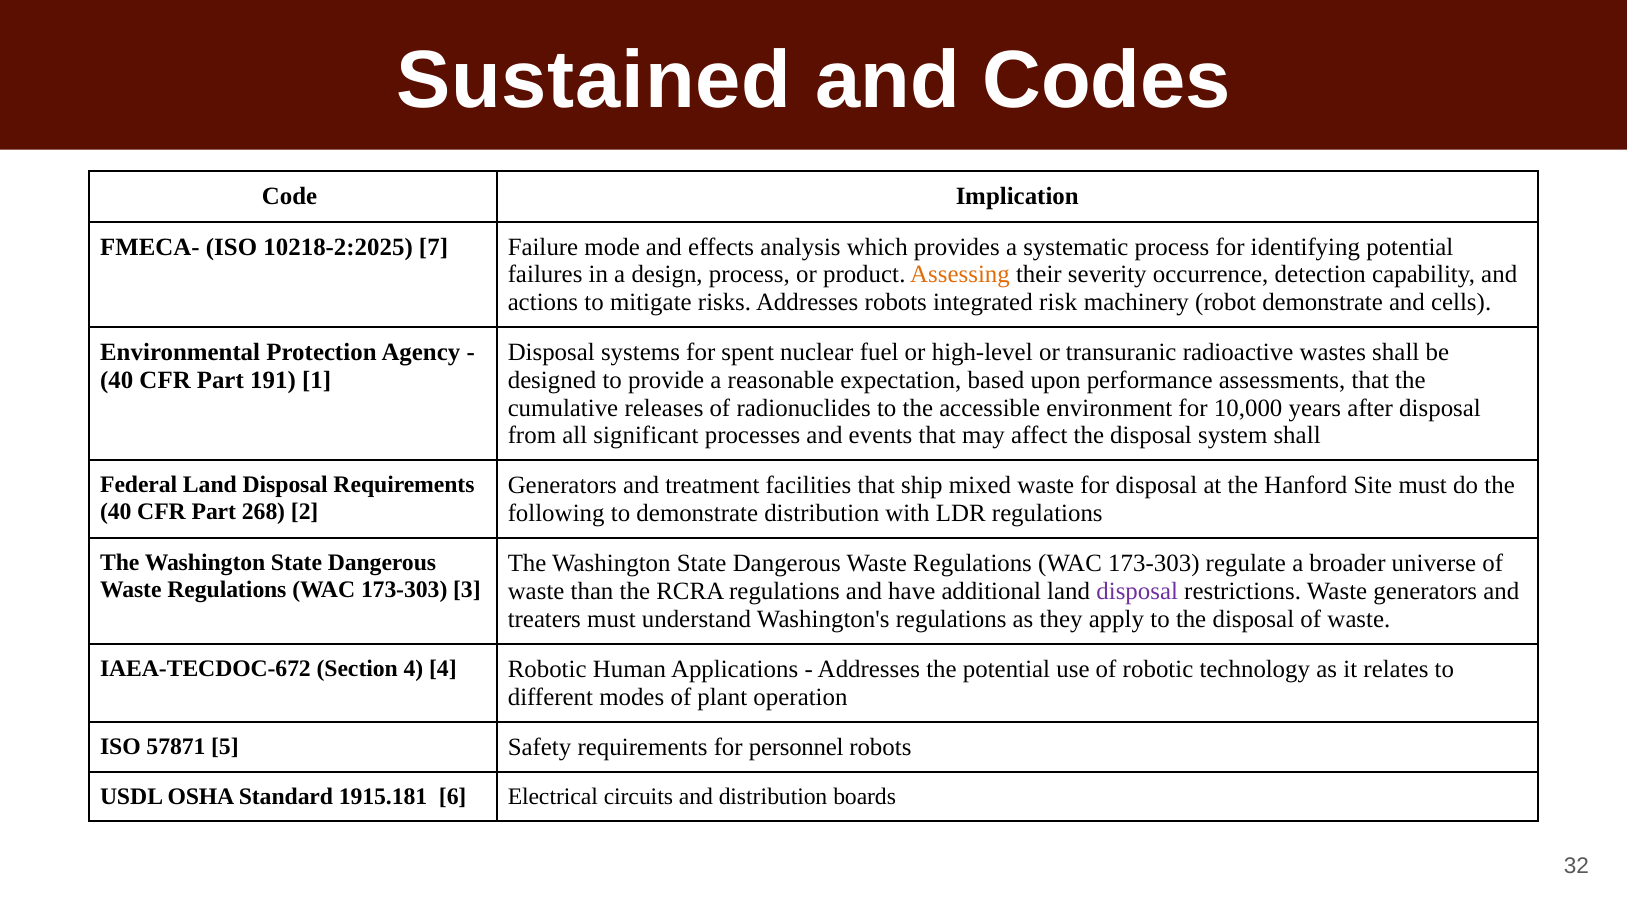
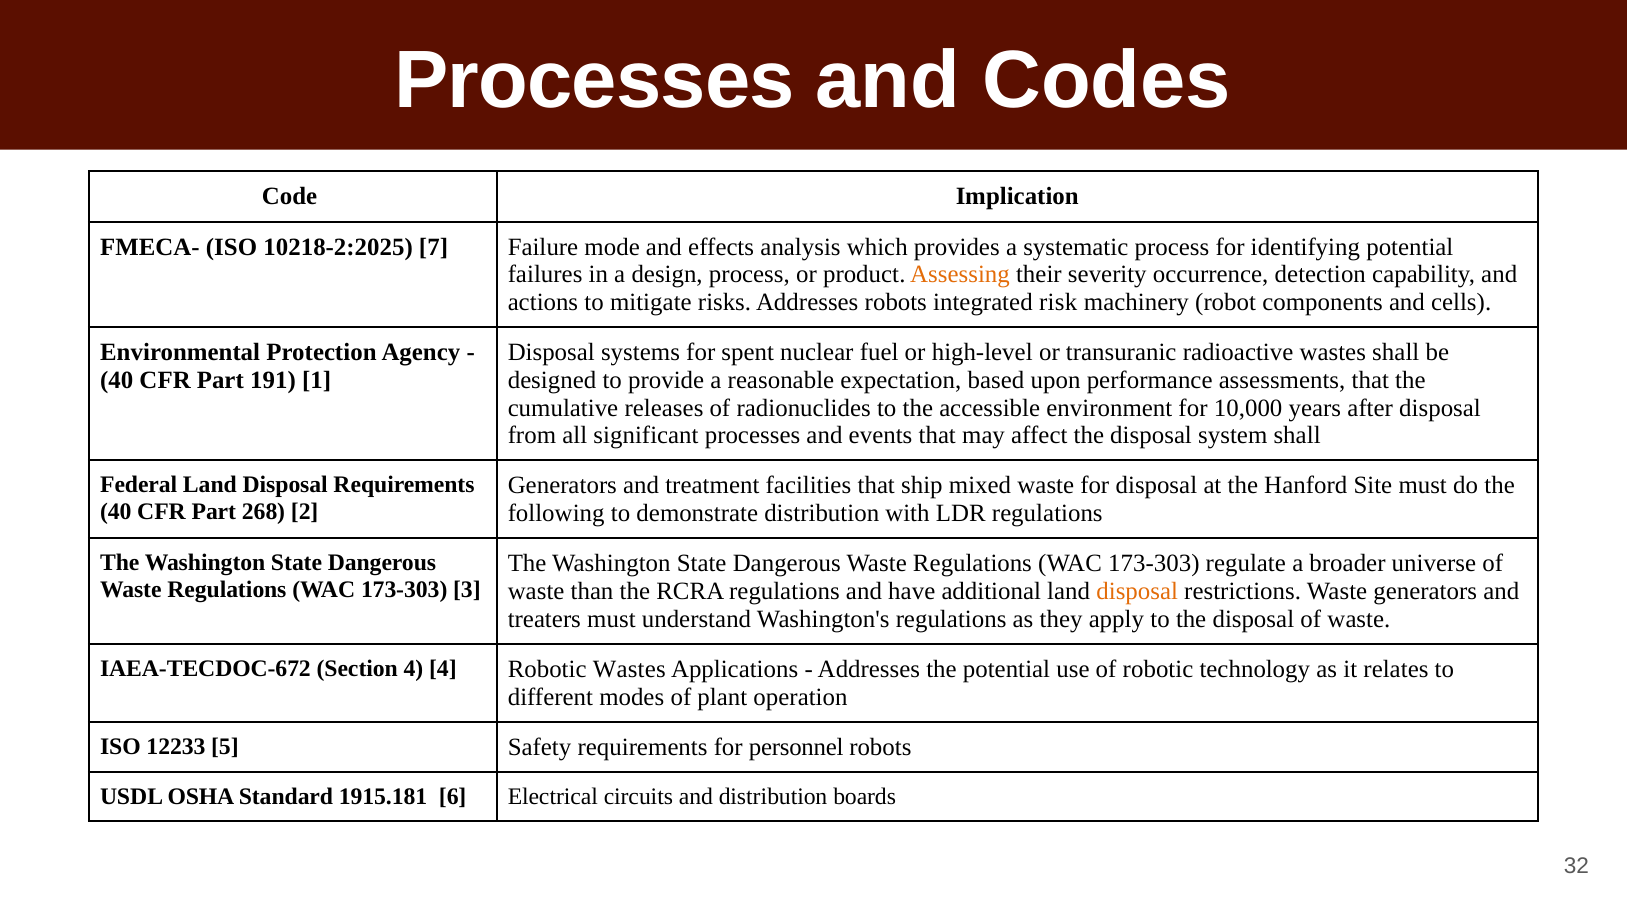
Sustained at (594, 81): Sustained -> Processes
robot demonstrate: demonstrate -> components
disposal at (1137, 591) colour: purple -> orange
Robotic Human: Human -> Wastes
57871: 57871 -> 12233
